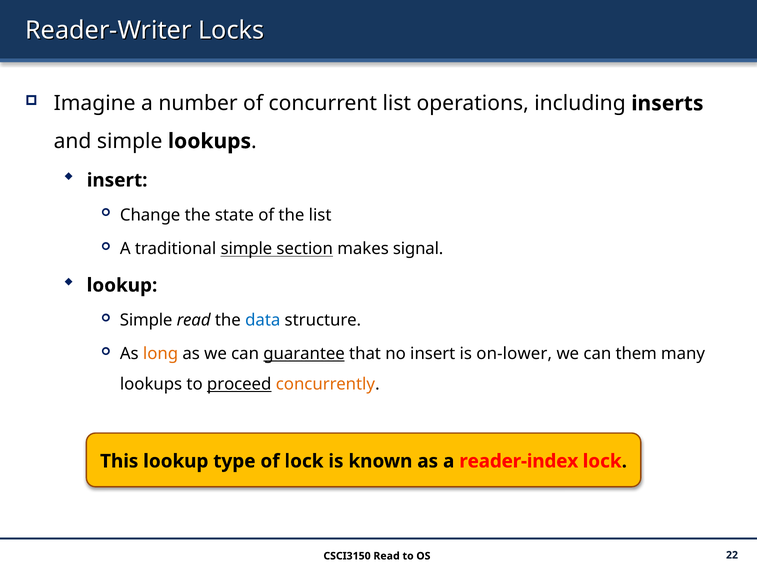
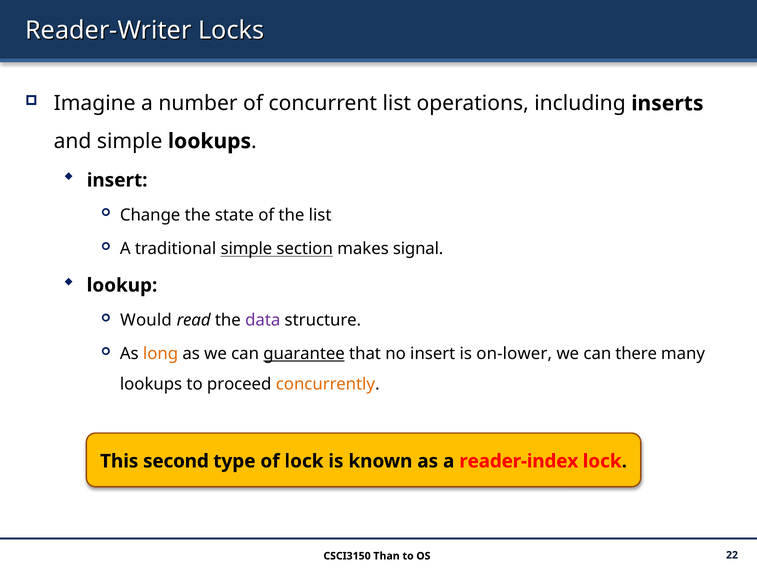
Simple at (146, 320): Simple -> Would
data colour: blue -> purple
them: them -> there
proceed underline: present -> none
This lookup: lookup -> second
CSCI3150 Read: Read -> Than
